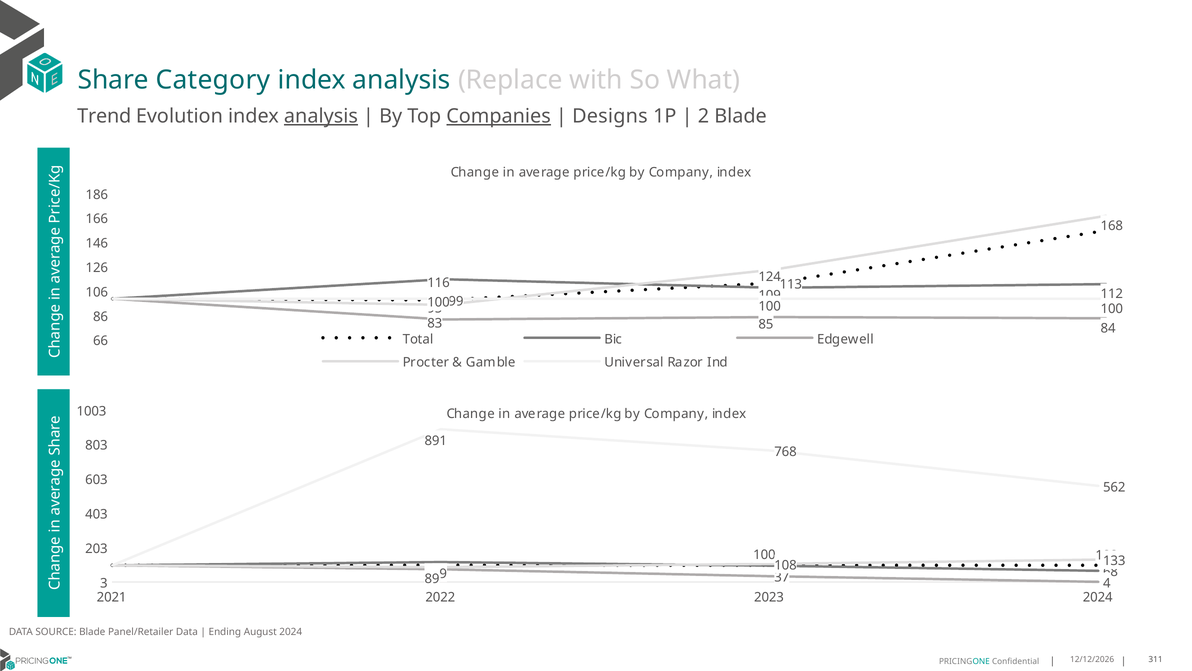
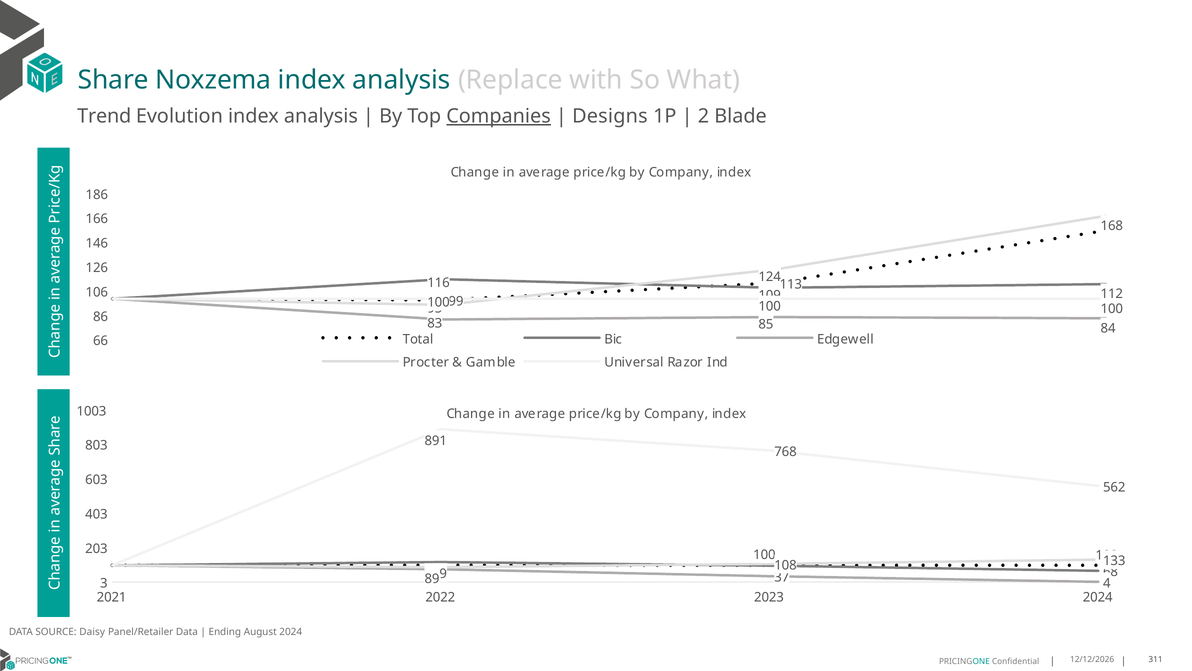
Category: Category -> Noxzema
analysis at (321, 116) underline: present -> none
SOURCE Blade: Blade -> Daisy
